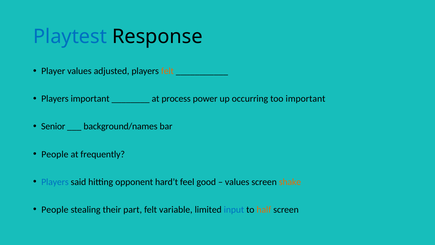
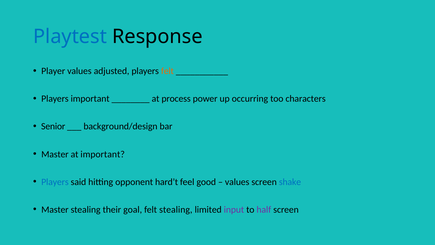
too important: important -> characters
background/names: background/names -> background/design
People at (55, 154): People -> Master
at frequently: frequently -> important
shake colour: orange -> blue
People at (55, 209): People -> Master
part: part -> goal
felt variable: variable -> stealing
input colour: blue -> purple
half colour: orange -> purple
